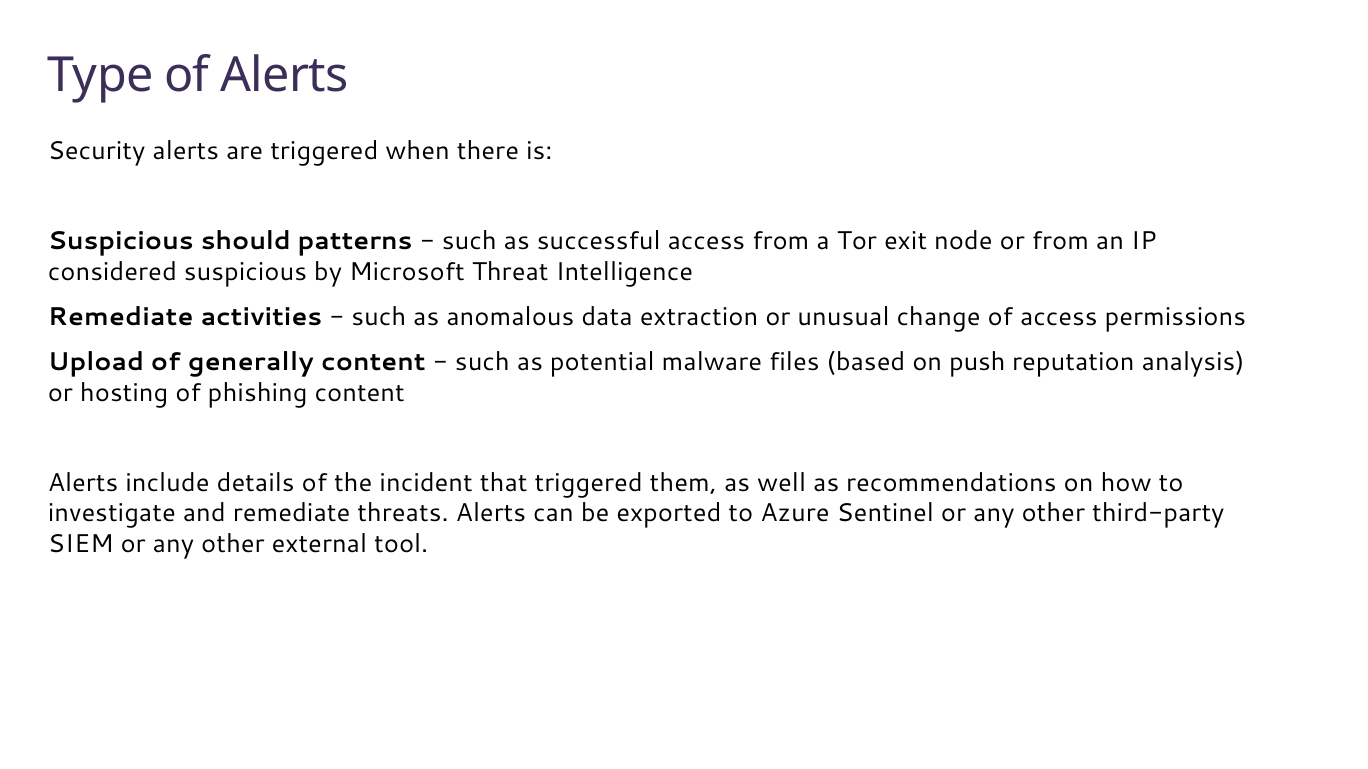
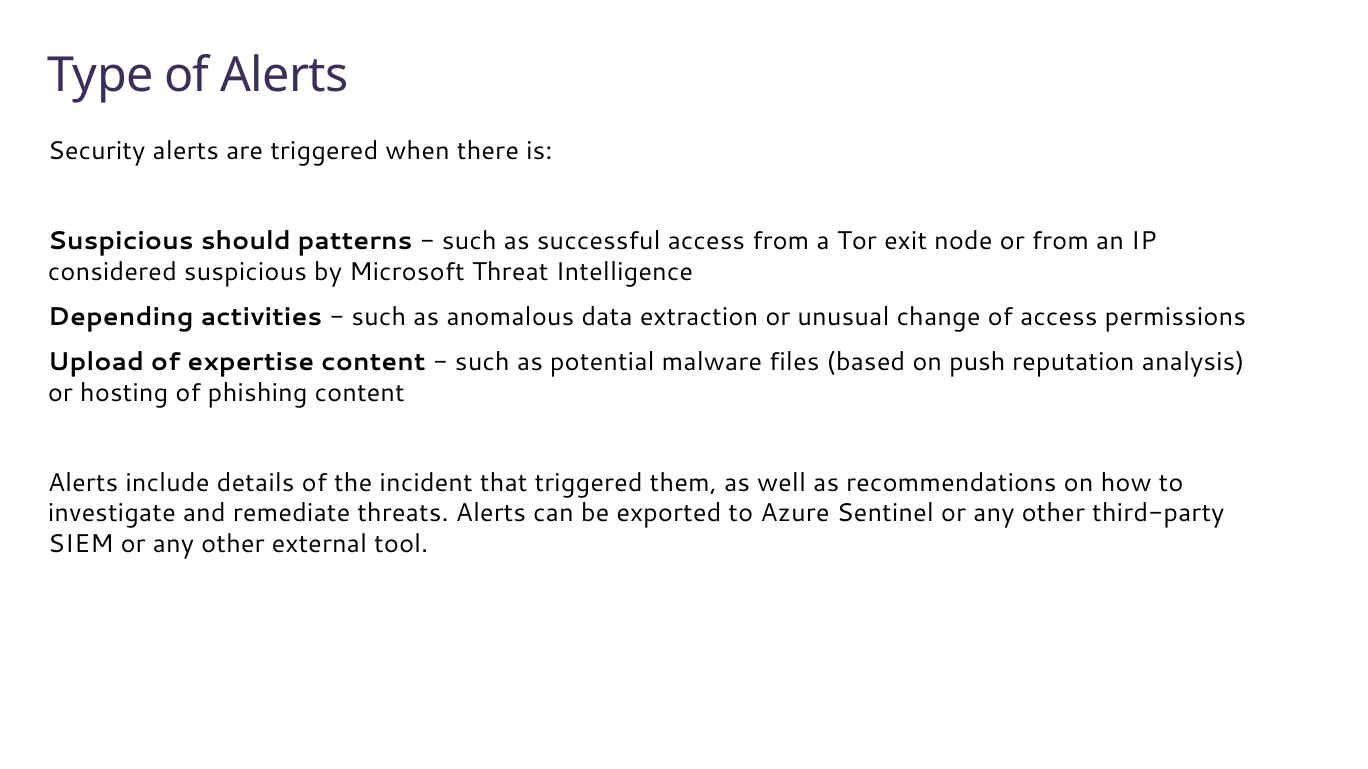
Remediate at (121, 317): Remediate -> Depending
generally: generally -> expertise
